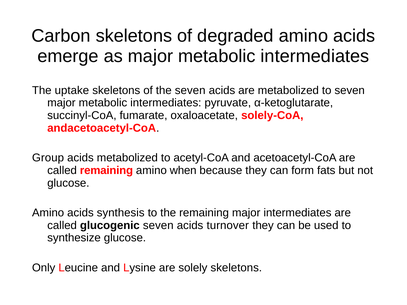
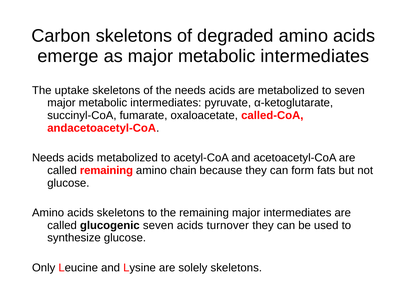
the seven: seven -> needs
solely-CoA: solely-CoA -> called-CoA
Group at (48, 158): Group -> Needs
when: when -> chain
acids synthesis: synthesis -> skeletons
